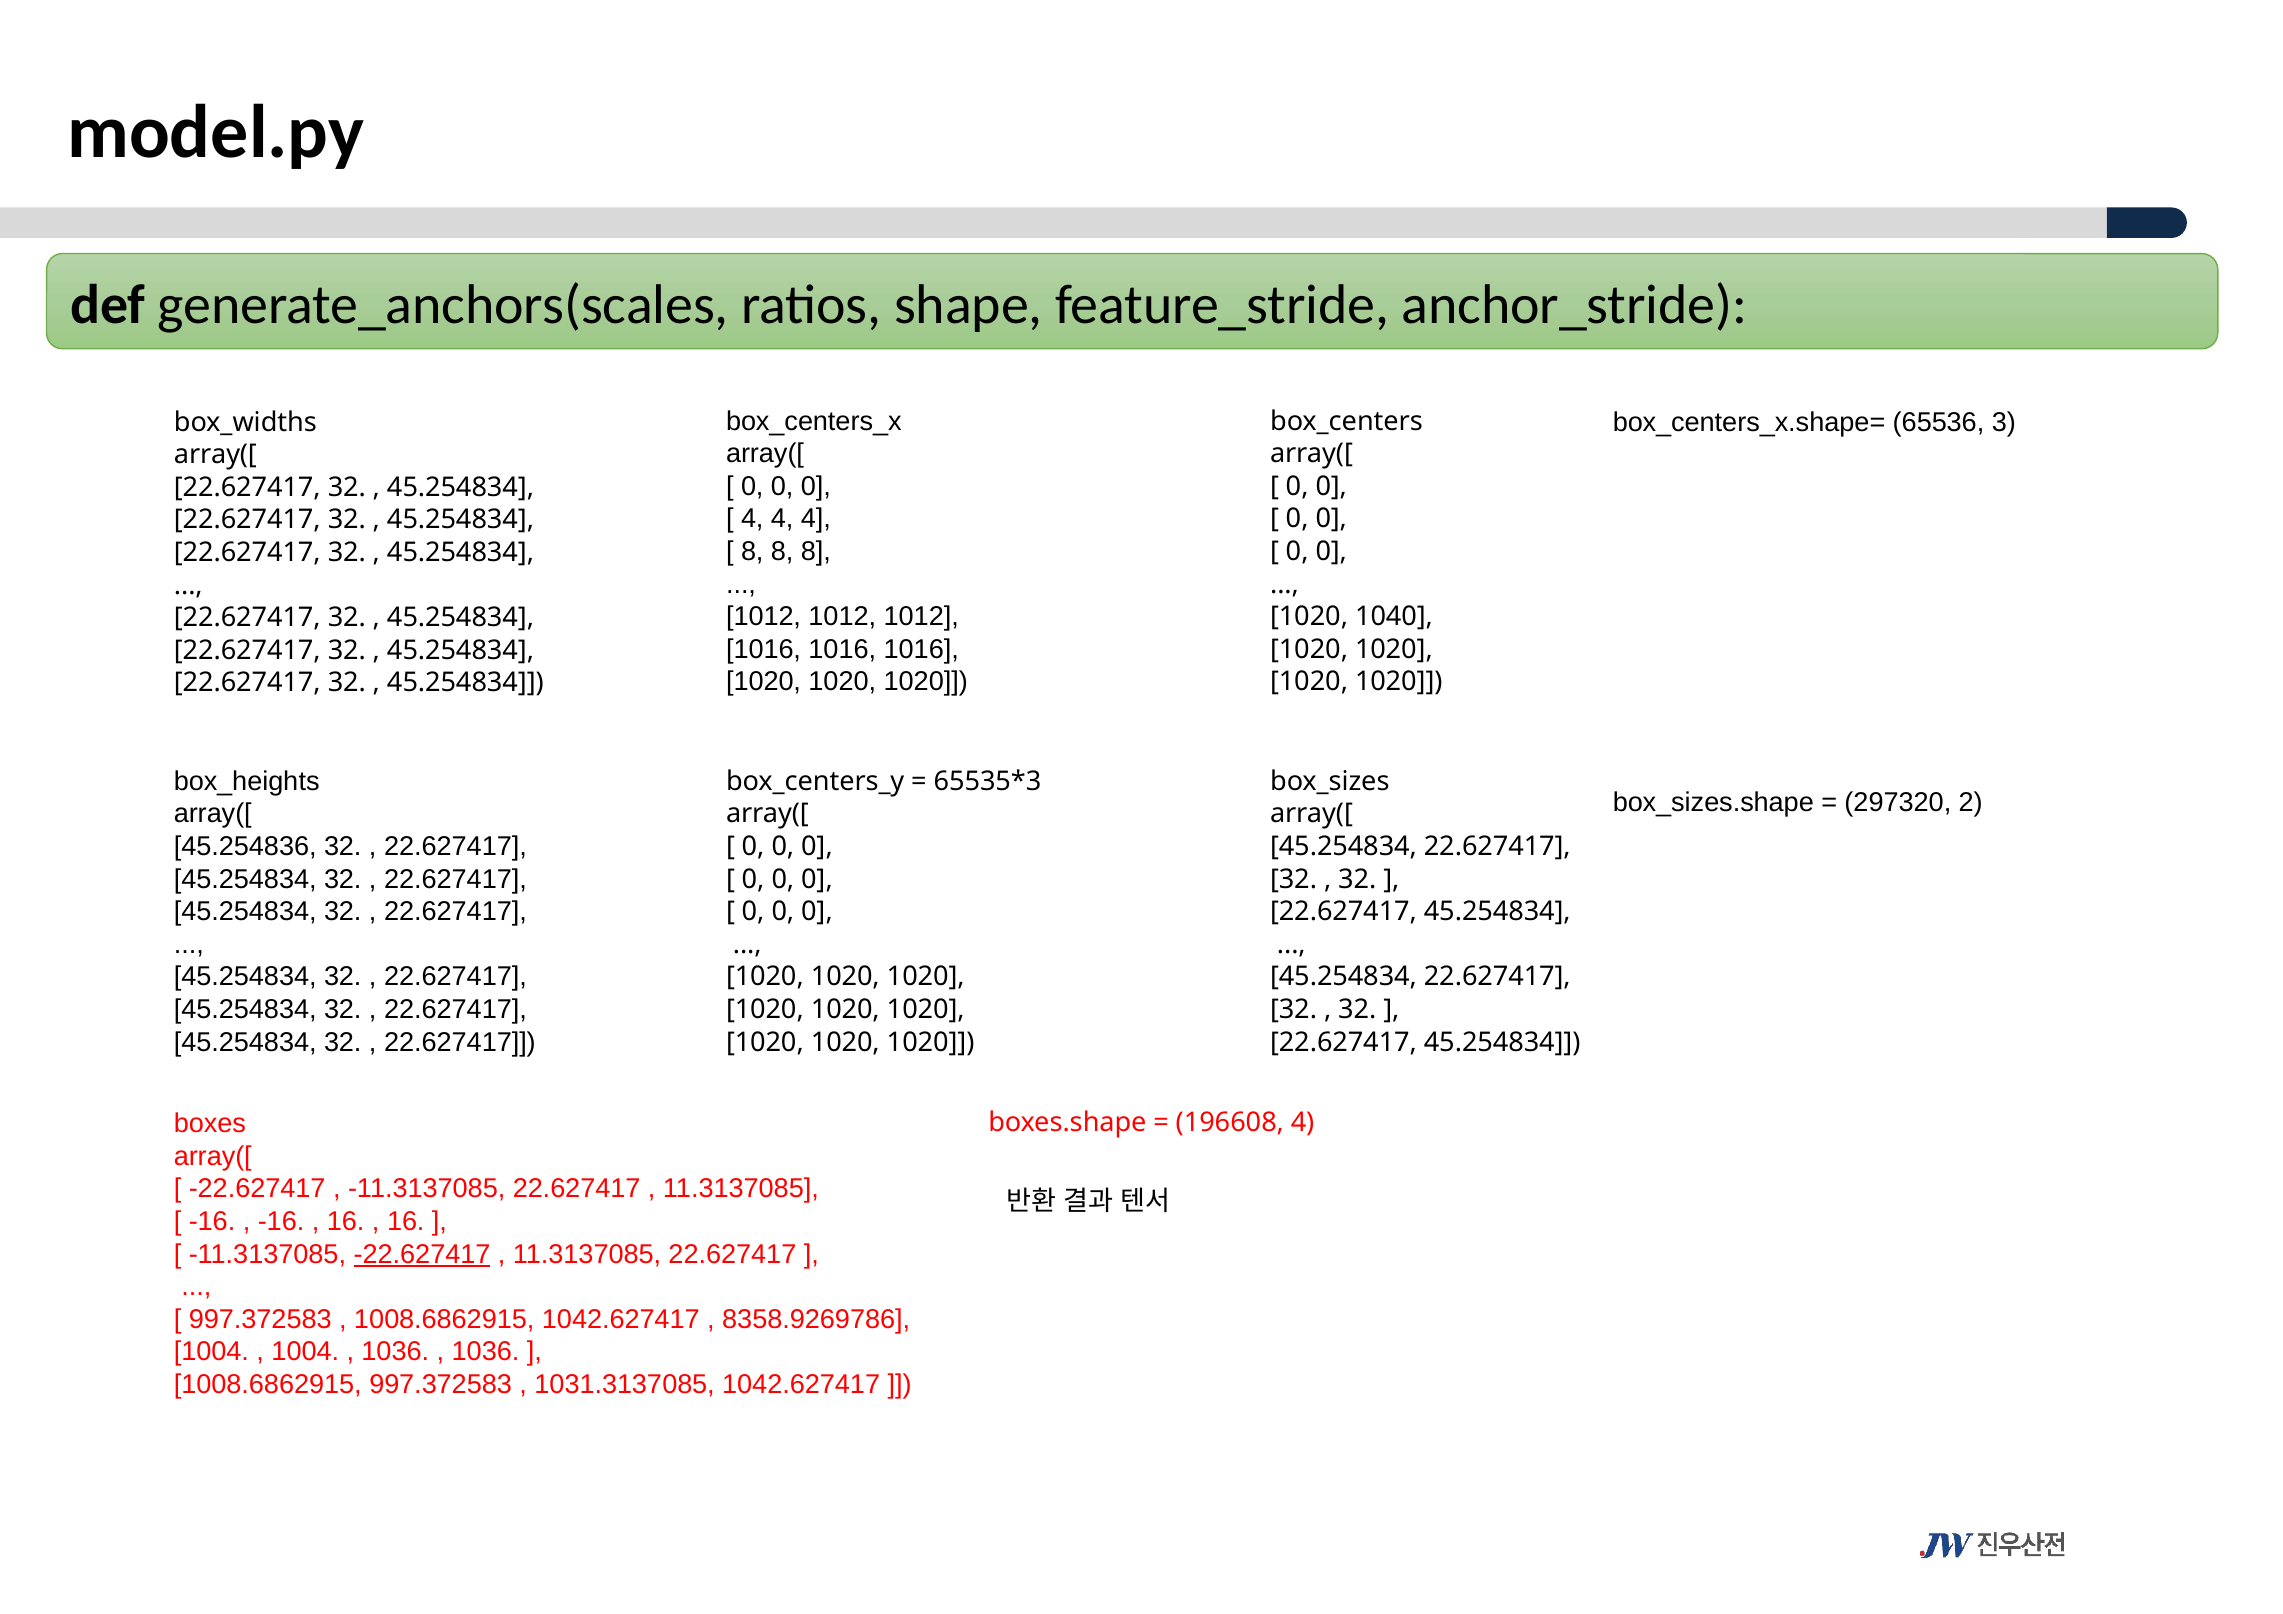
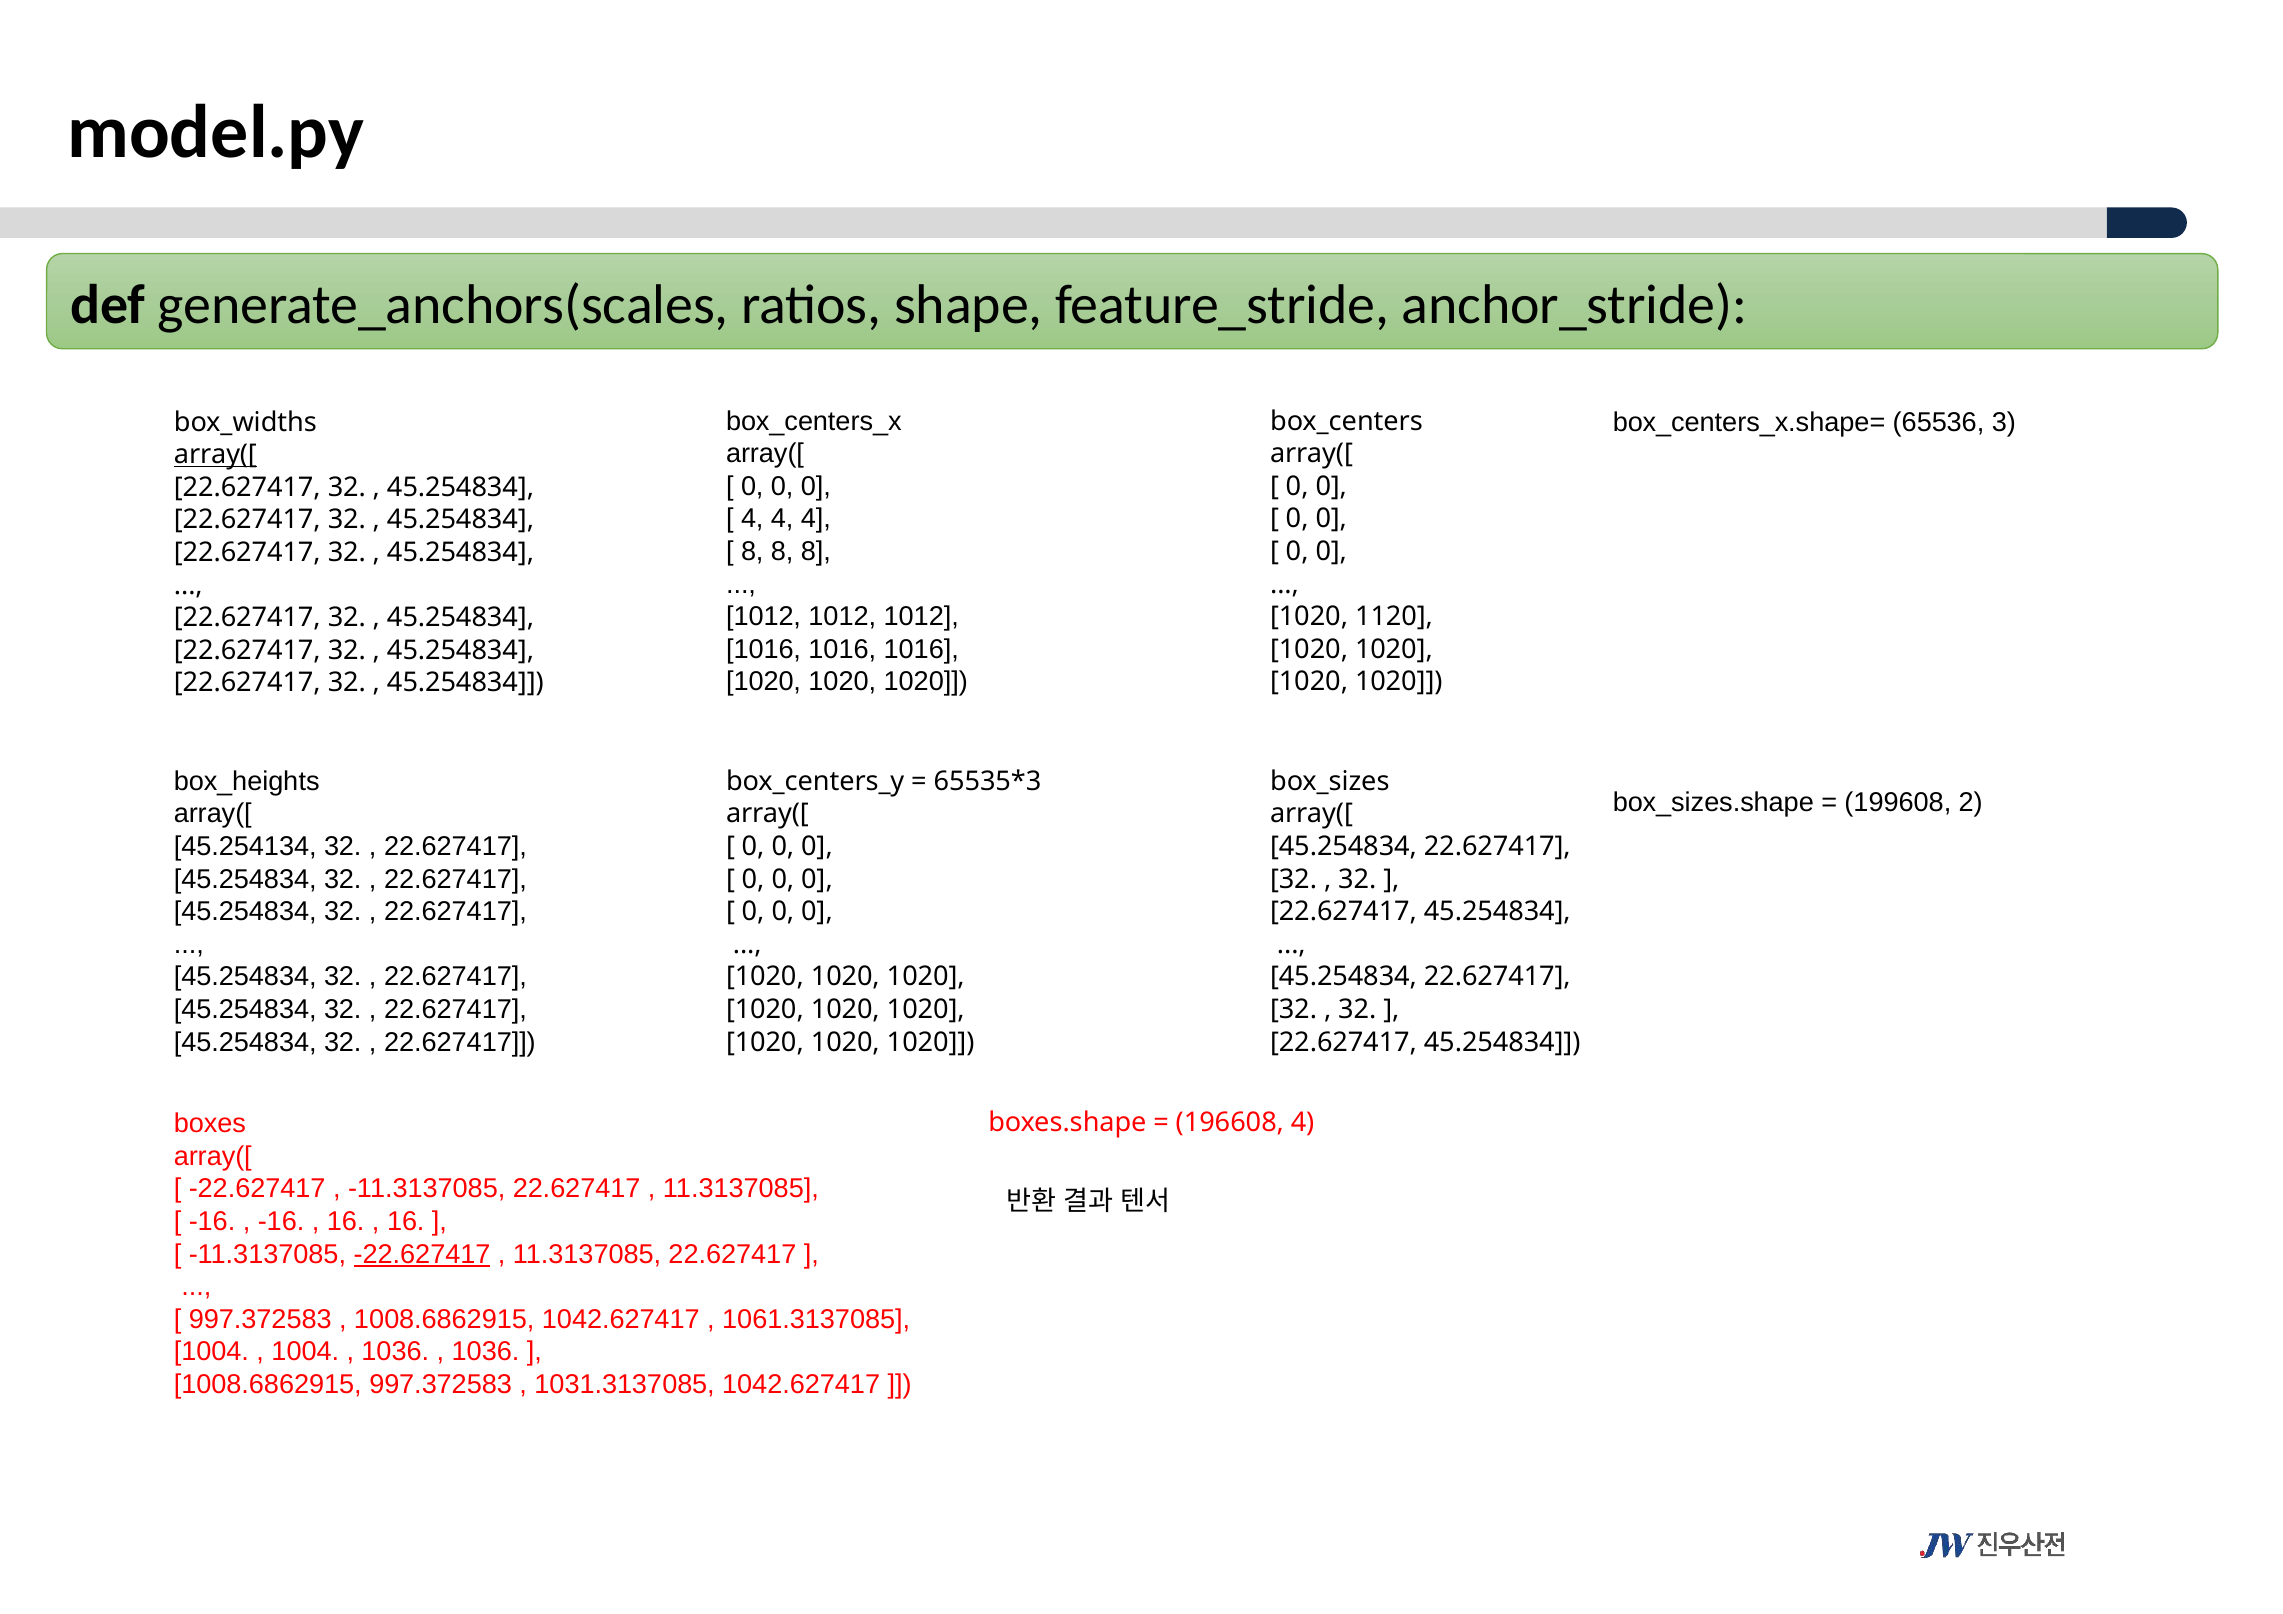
array([ at (215, 455) underline: none -> present
1040: 1040 -> 1120
297320: 297320 -> 199608
45.254836: 45.254836 -> 45.254134
8358.9269786: 8358.9269786 -> 1061.3137085
